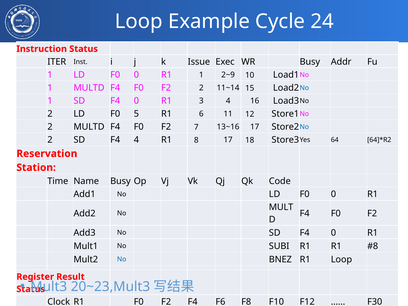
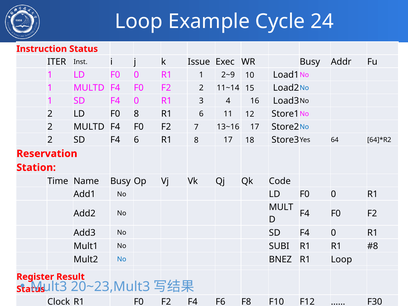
F0 5: 5 -> 8
F4 4: 4 -> 6
